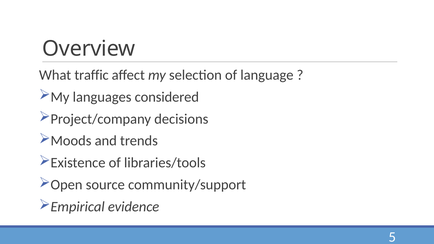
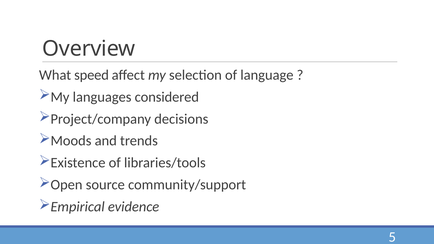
traffic: traffic -> speed
